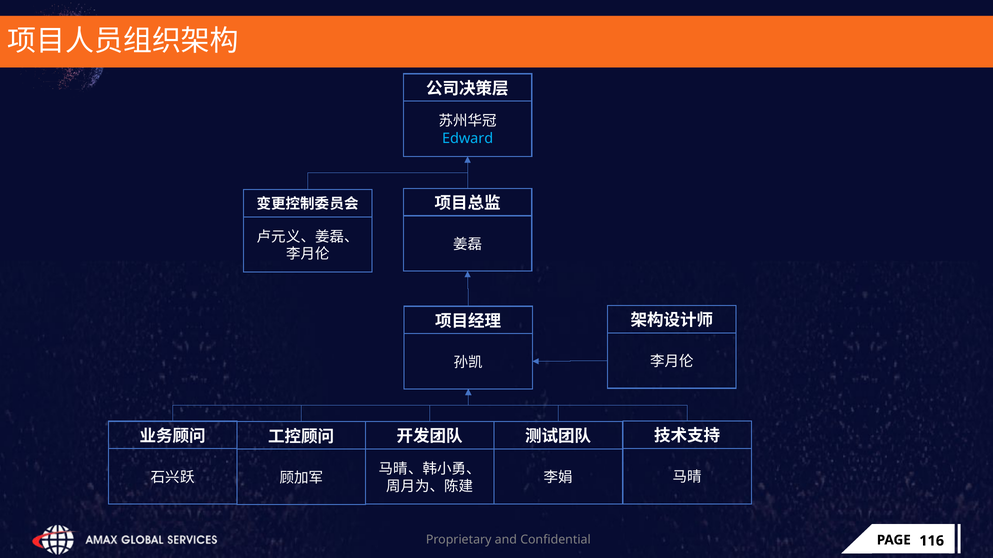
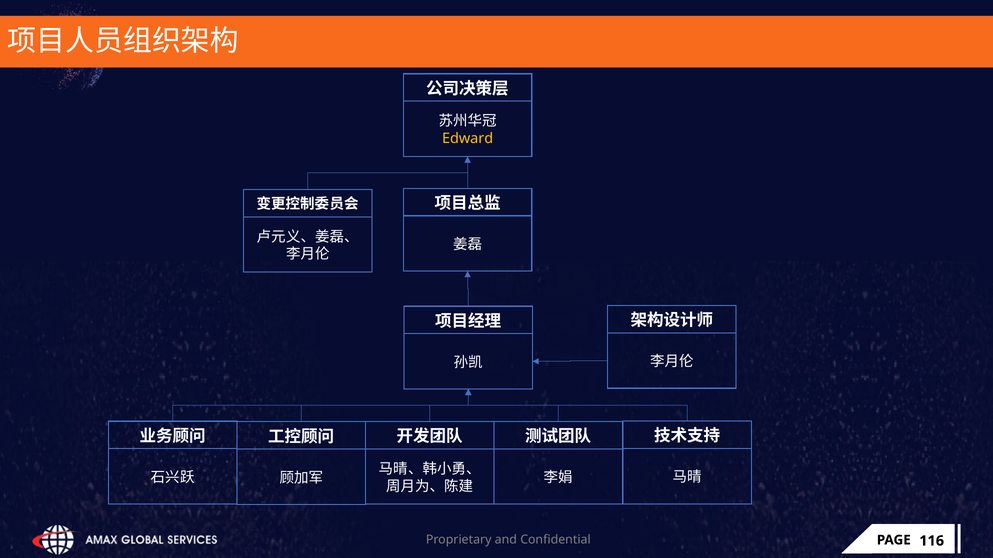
Edward colour: light blue -> yellow
